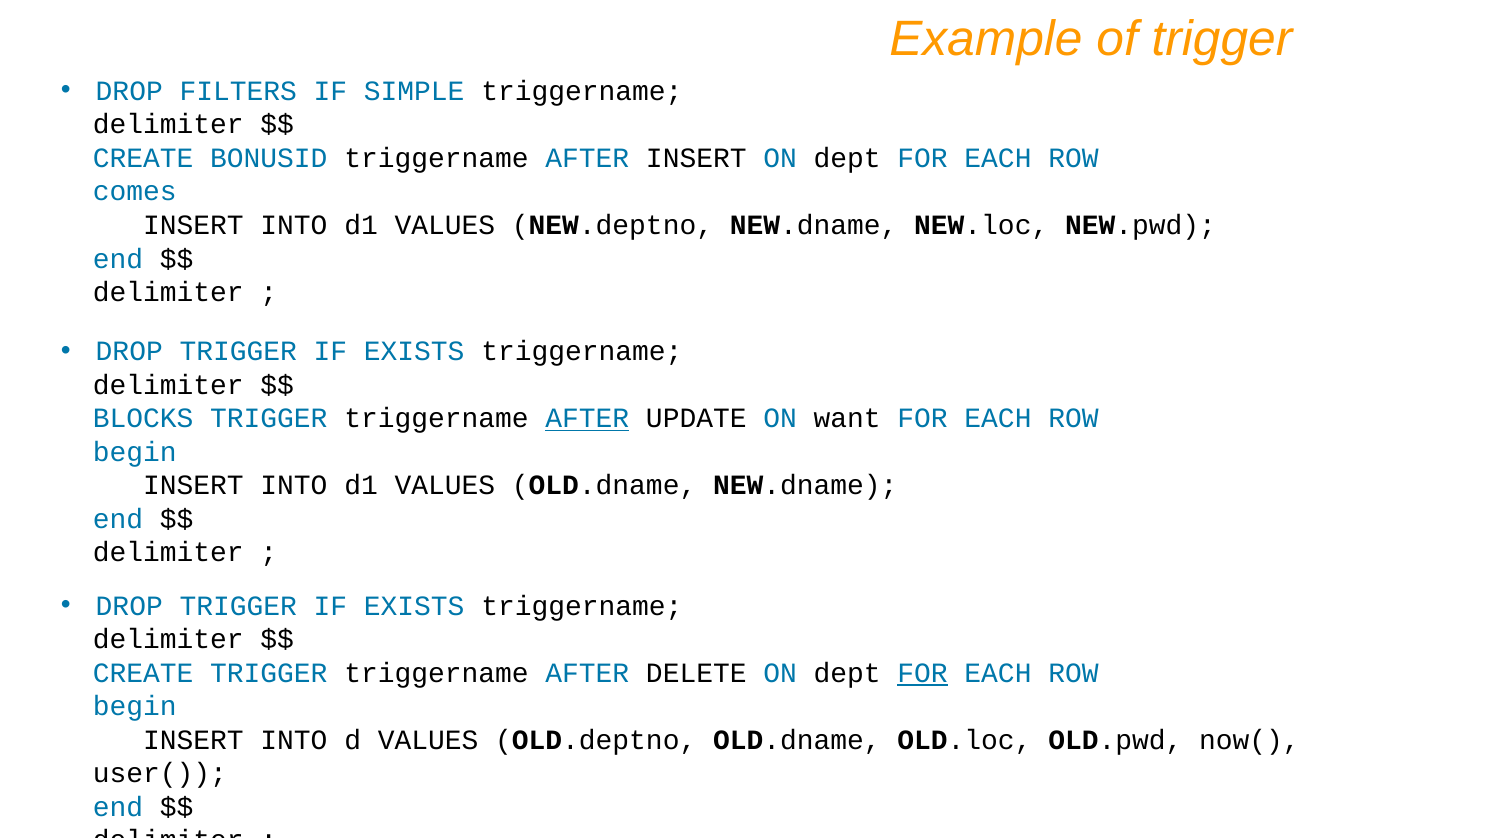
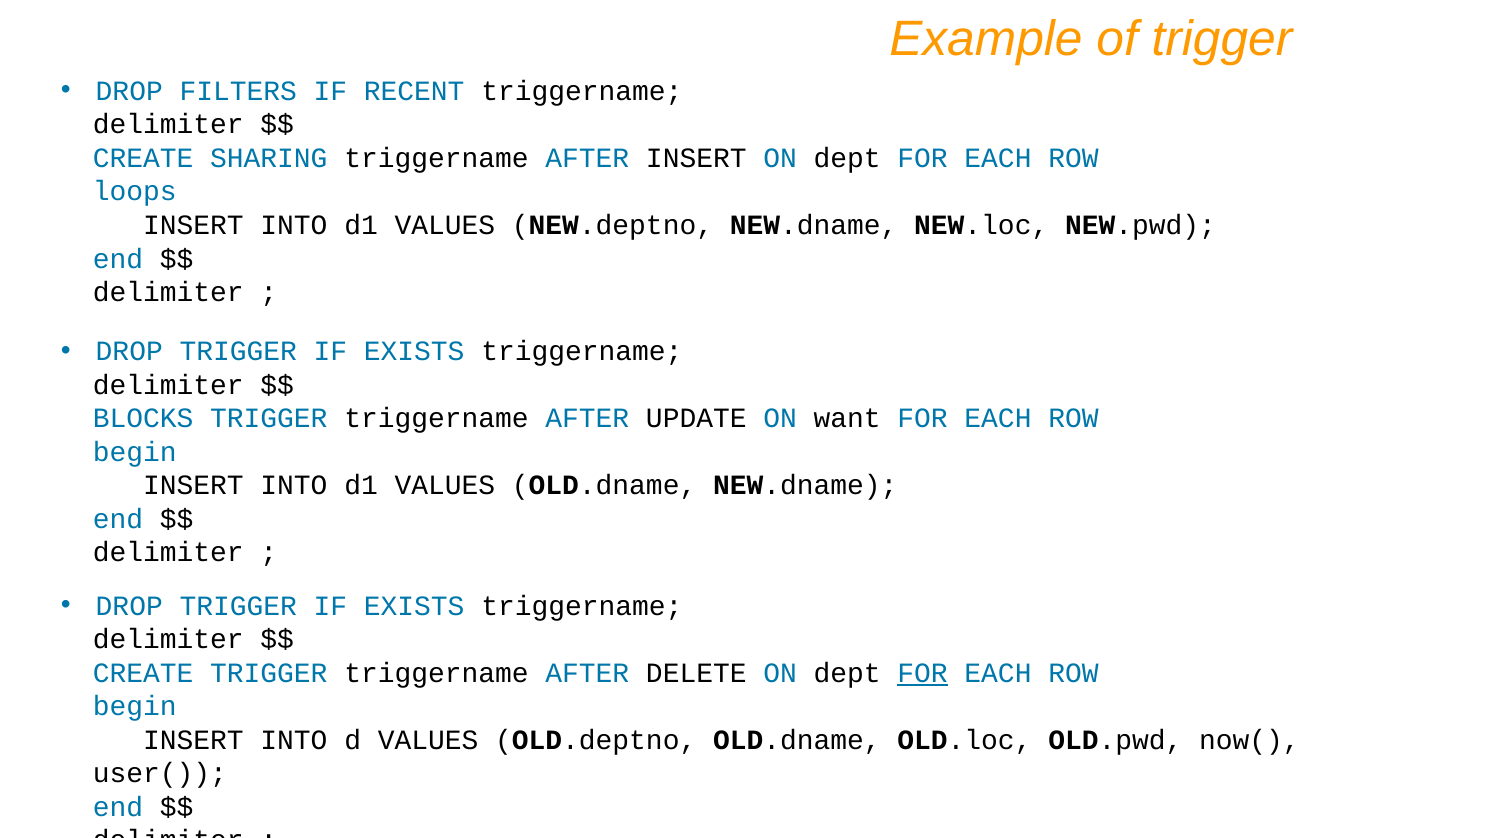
SIMPLE: SIMPLE -> RECENT
BONUSID: BONUSID -> SHARING
comes: comes -> loops
AFTER at (587, 419) underline: present -> none
